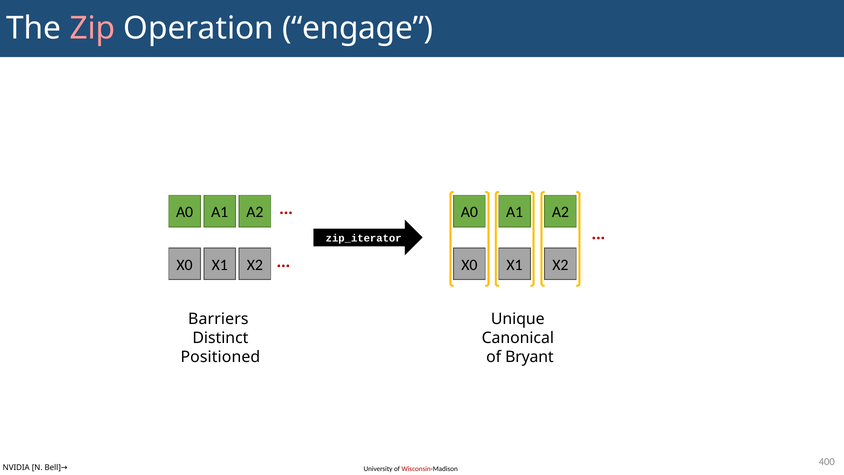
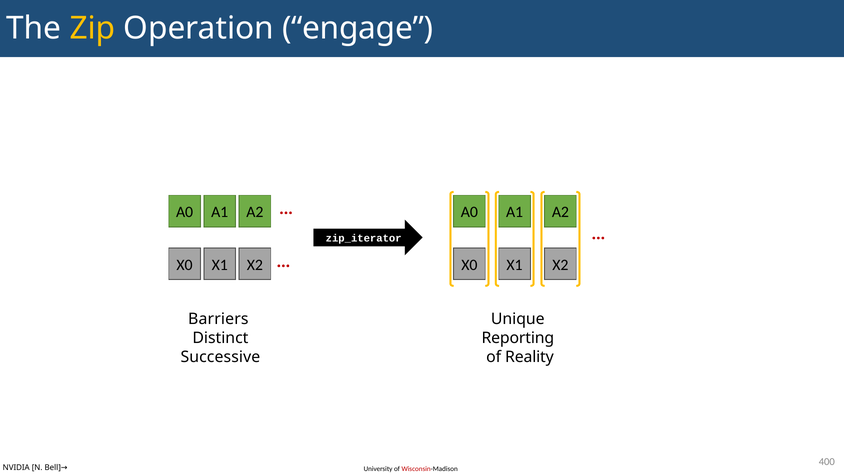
Zip colour: pink -> yellow
Canonical: Canonical -> Reporting
Positioned: Positioned -> Successive
Bryant: Bryant -> Reality
